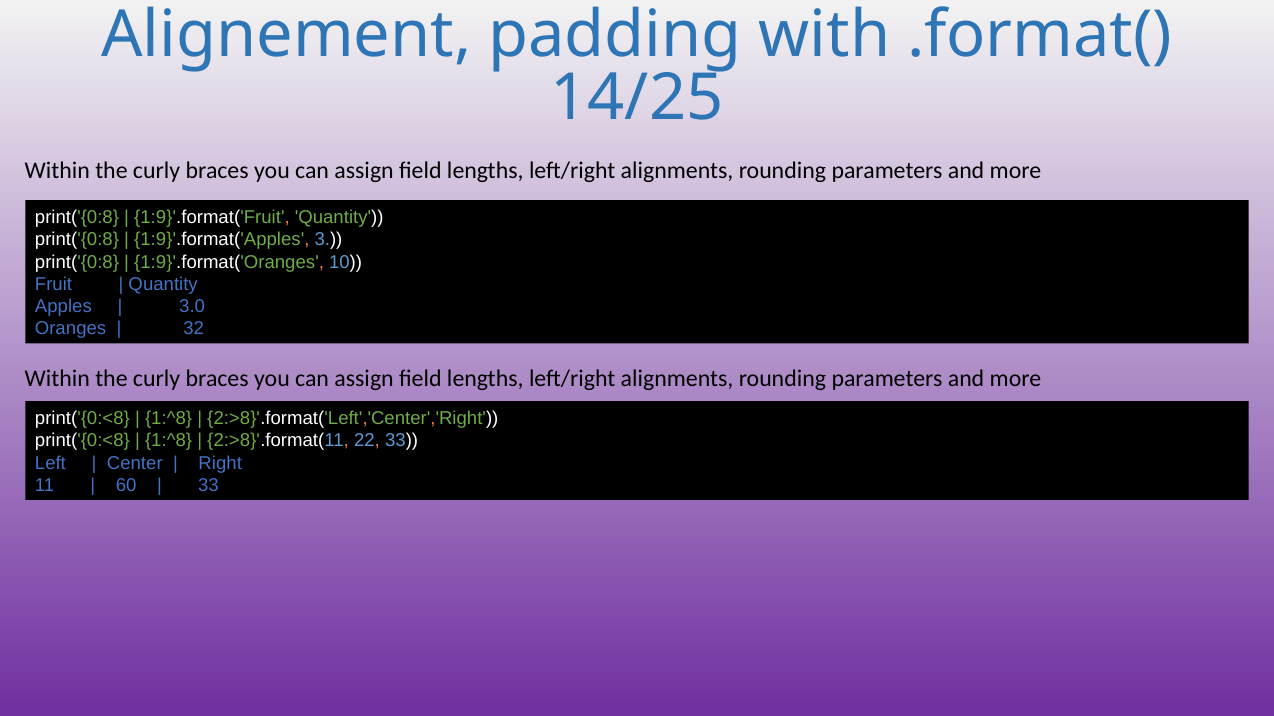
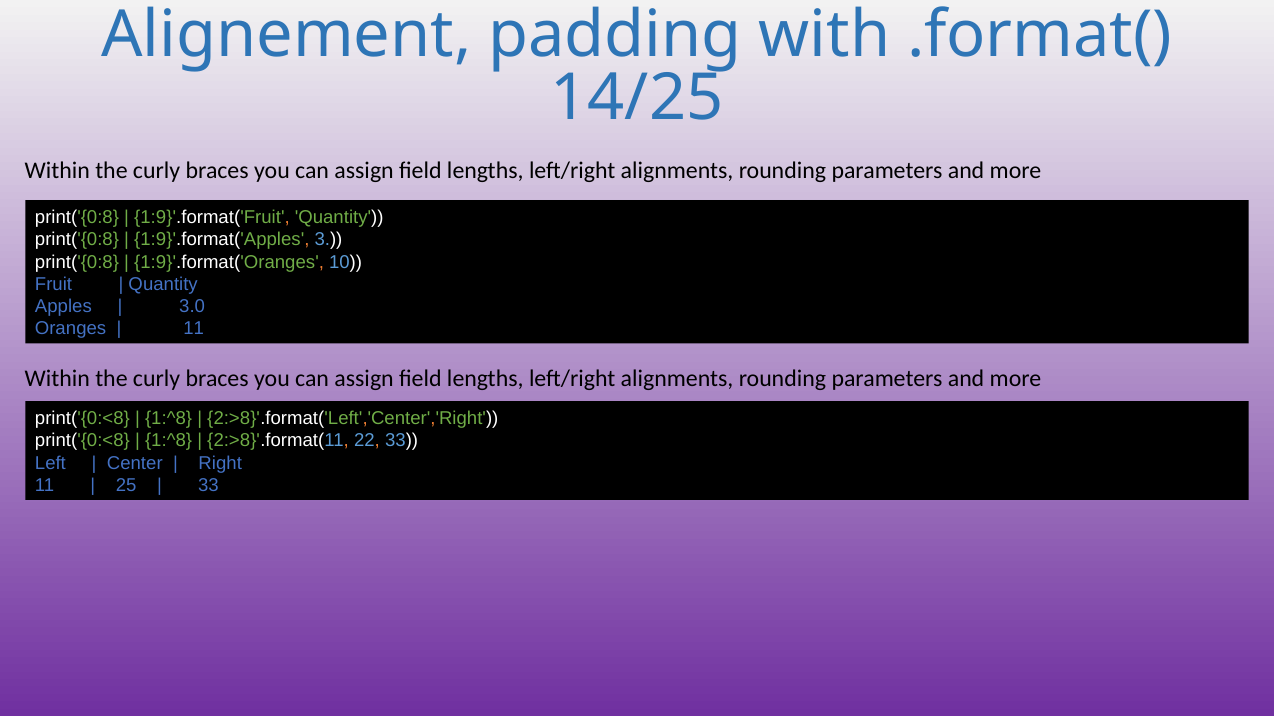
32 at (194, 329): 32 -> 11
60: 60 -> 25
